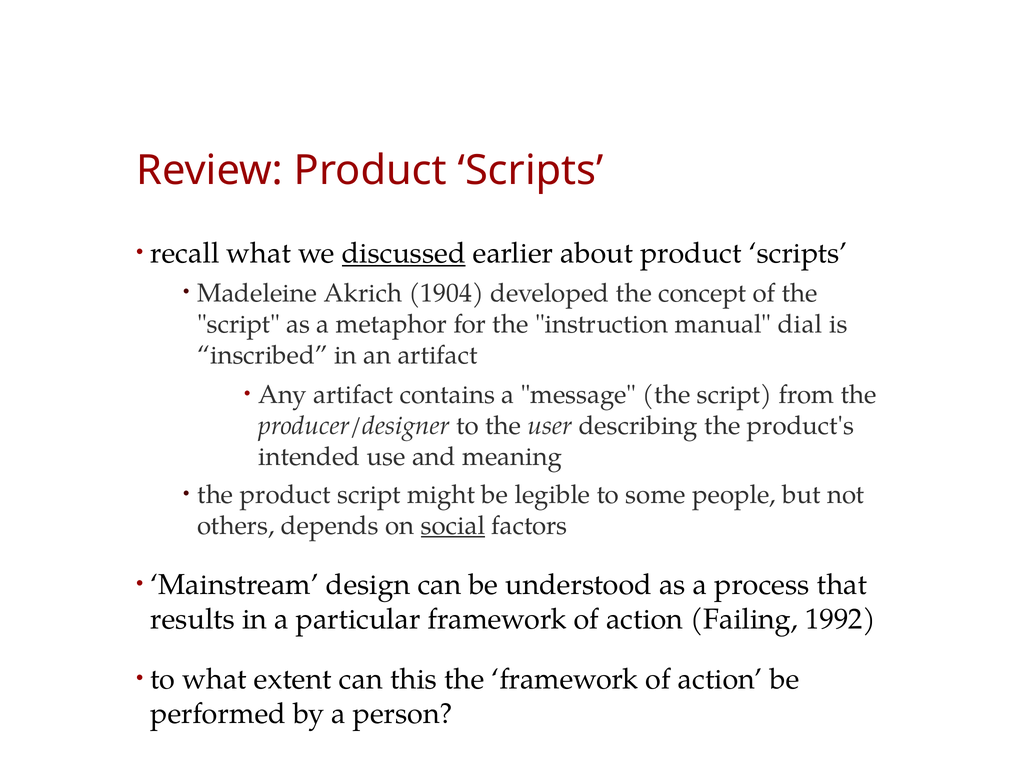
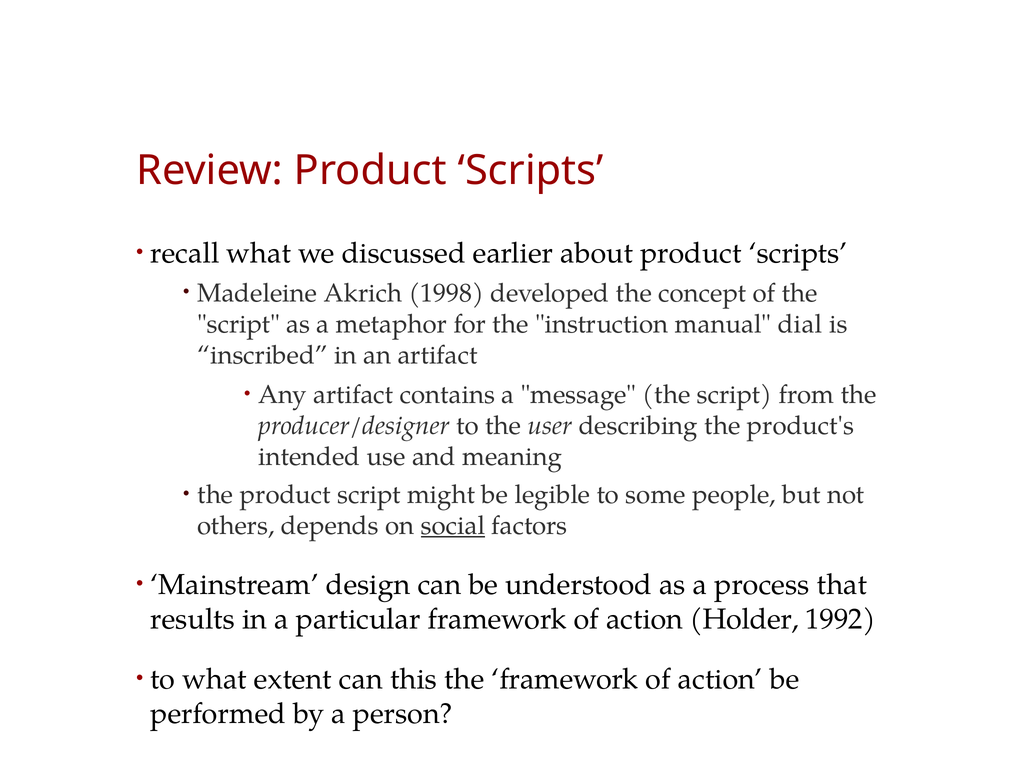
discussed underline: present -> none
1904: 1904 -> 1998
Failing: Failing -> Holder
